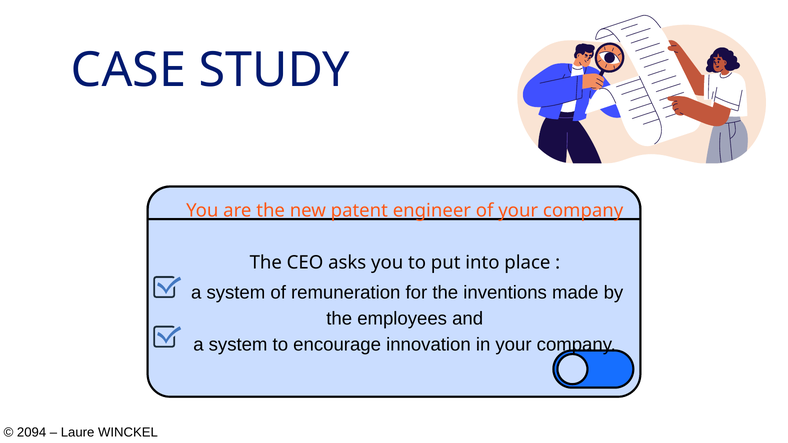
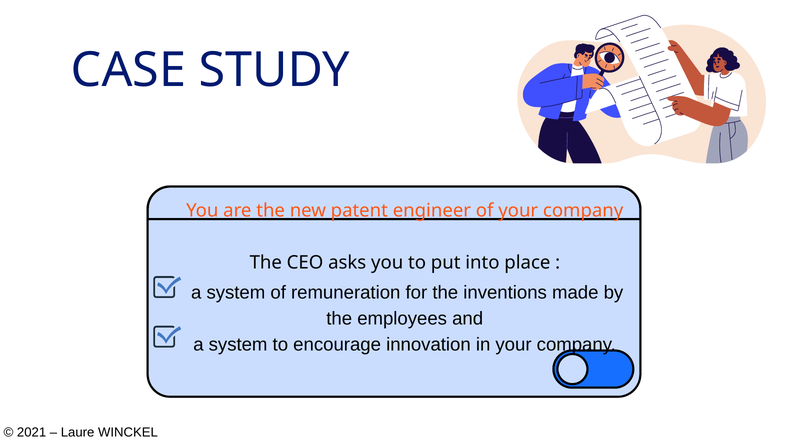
2094: 2094 -> 2021
